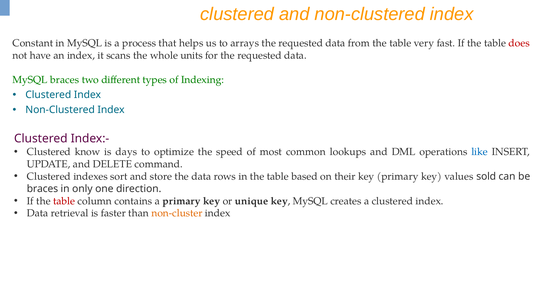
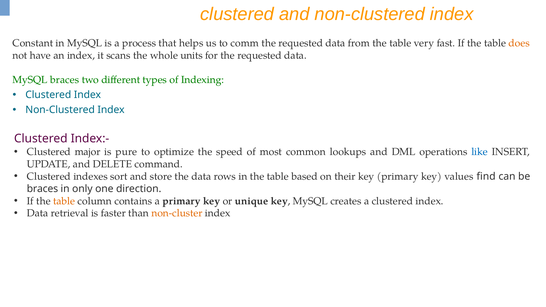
arrays: arrays -> comm
does colour: red -> orange
know: know -> major
days: days -> pure
sold: sold -> find
table at (64, 201) colour: red -> orange
